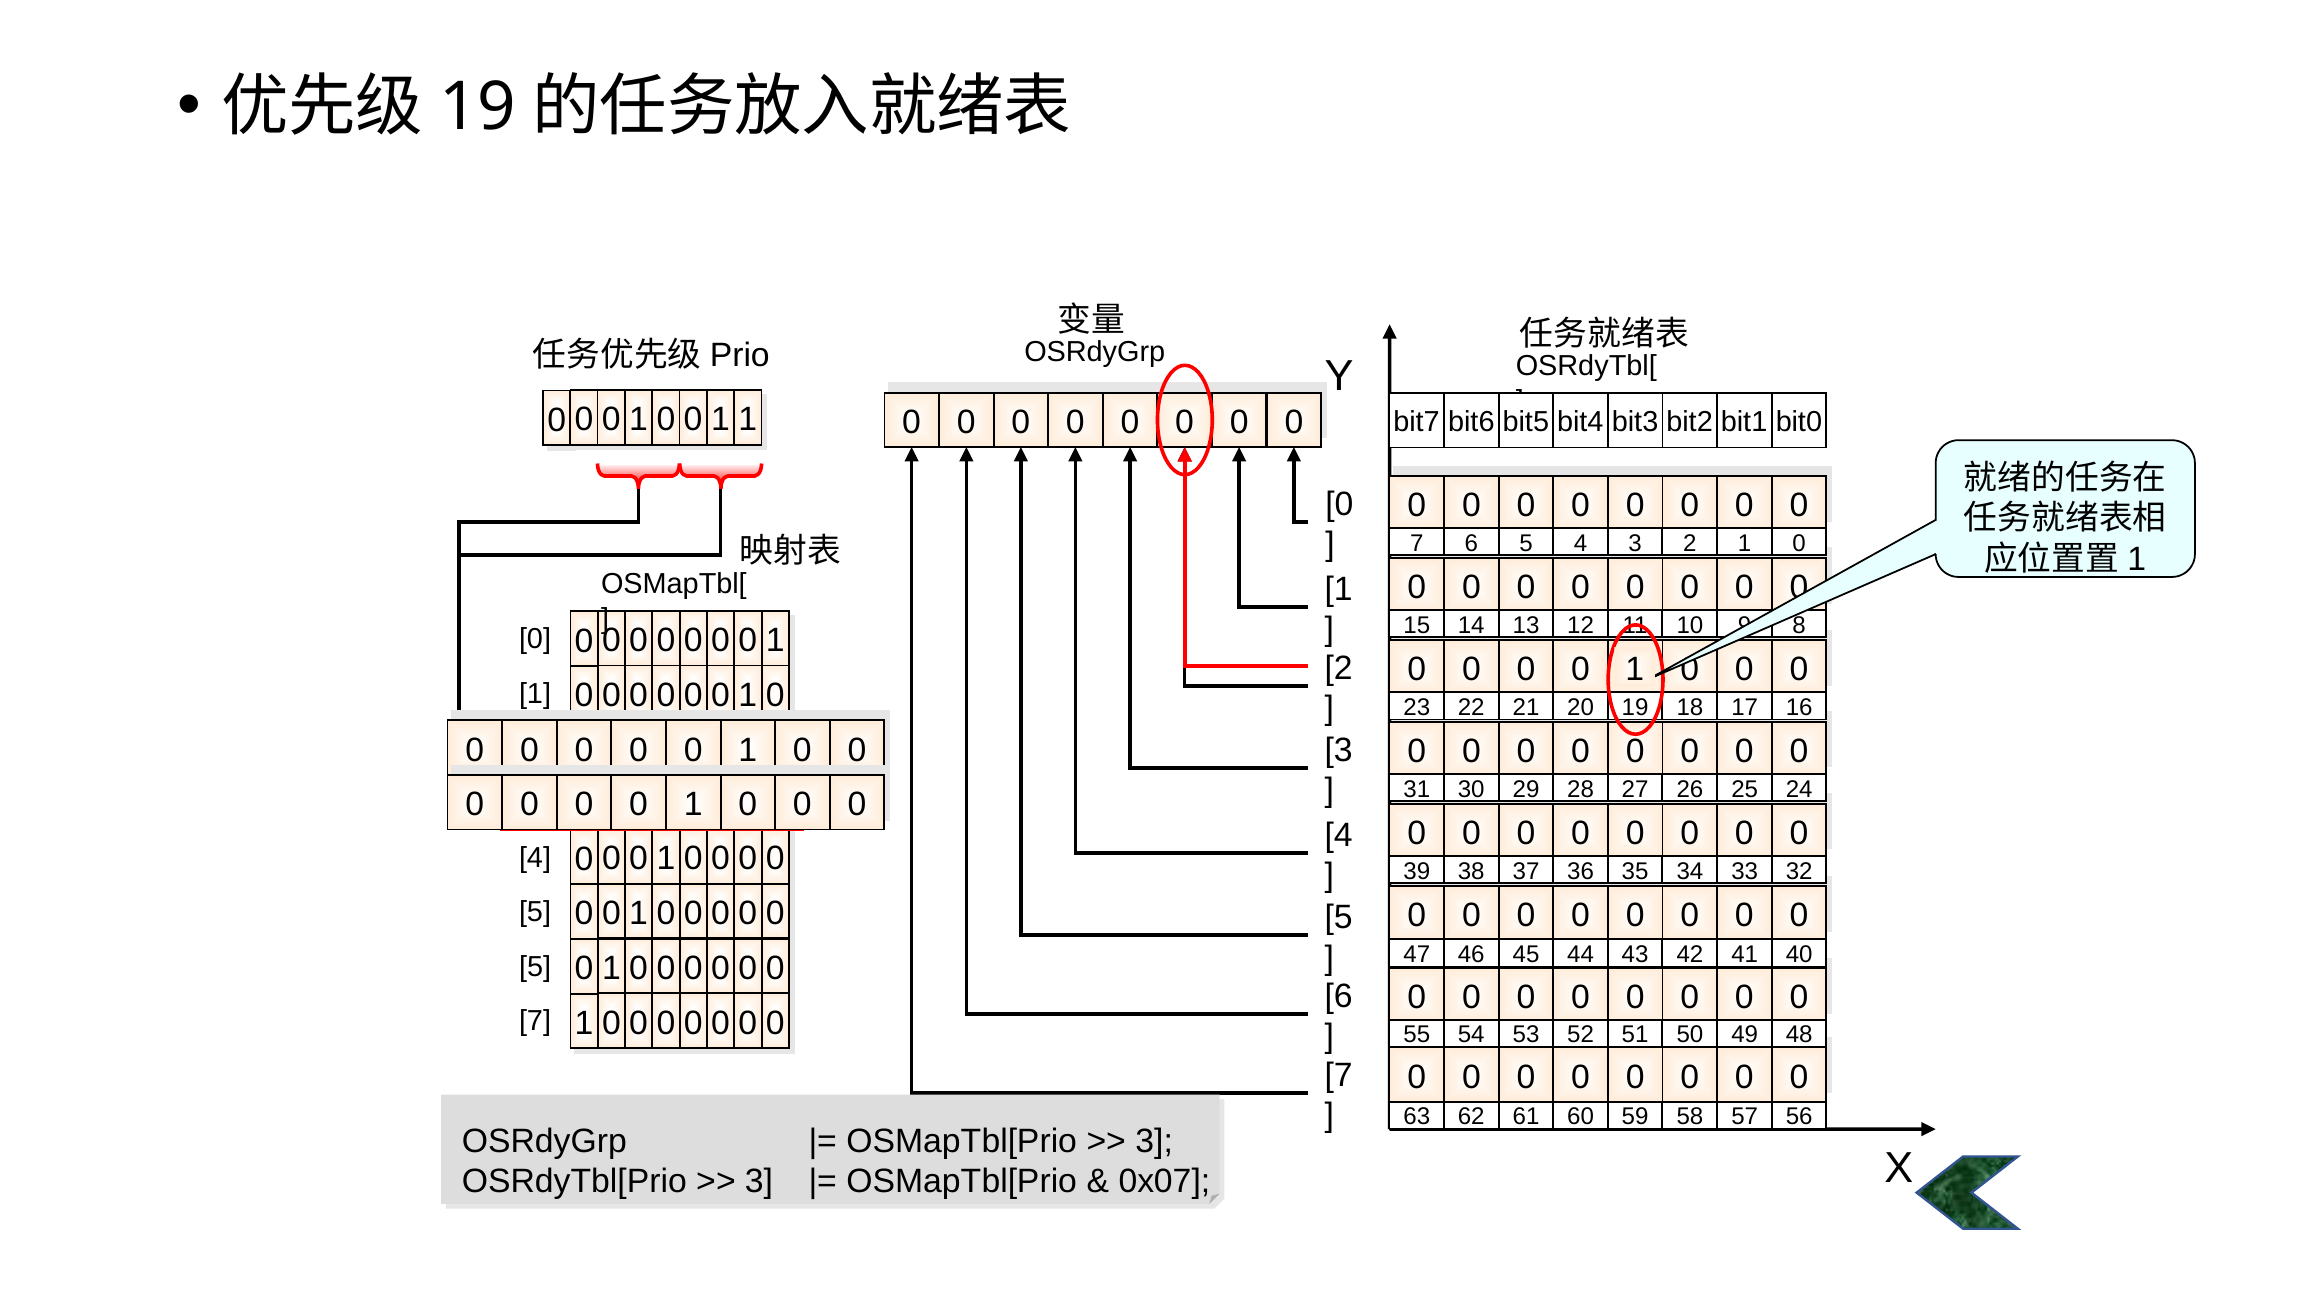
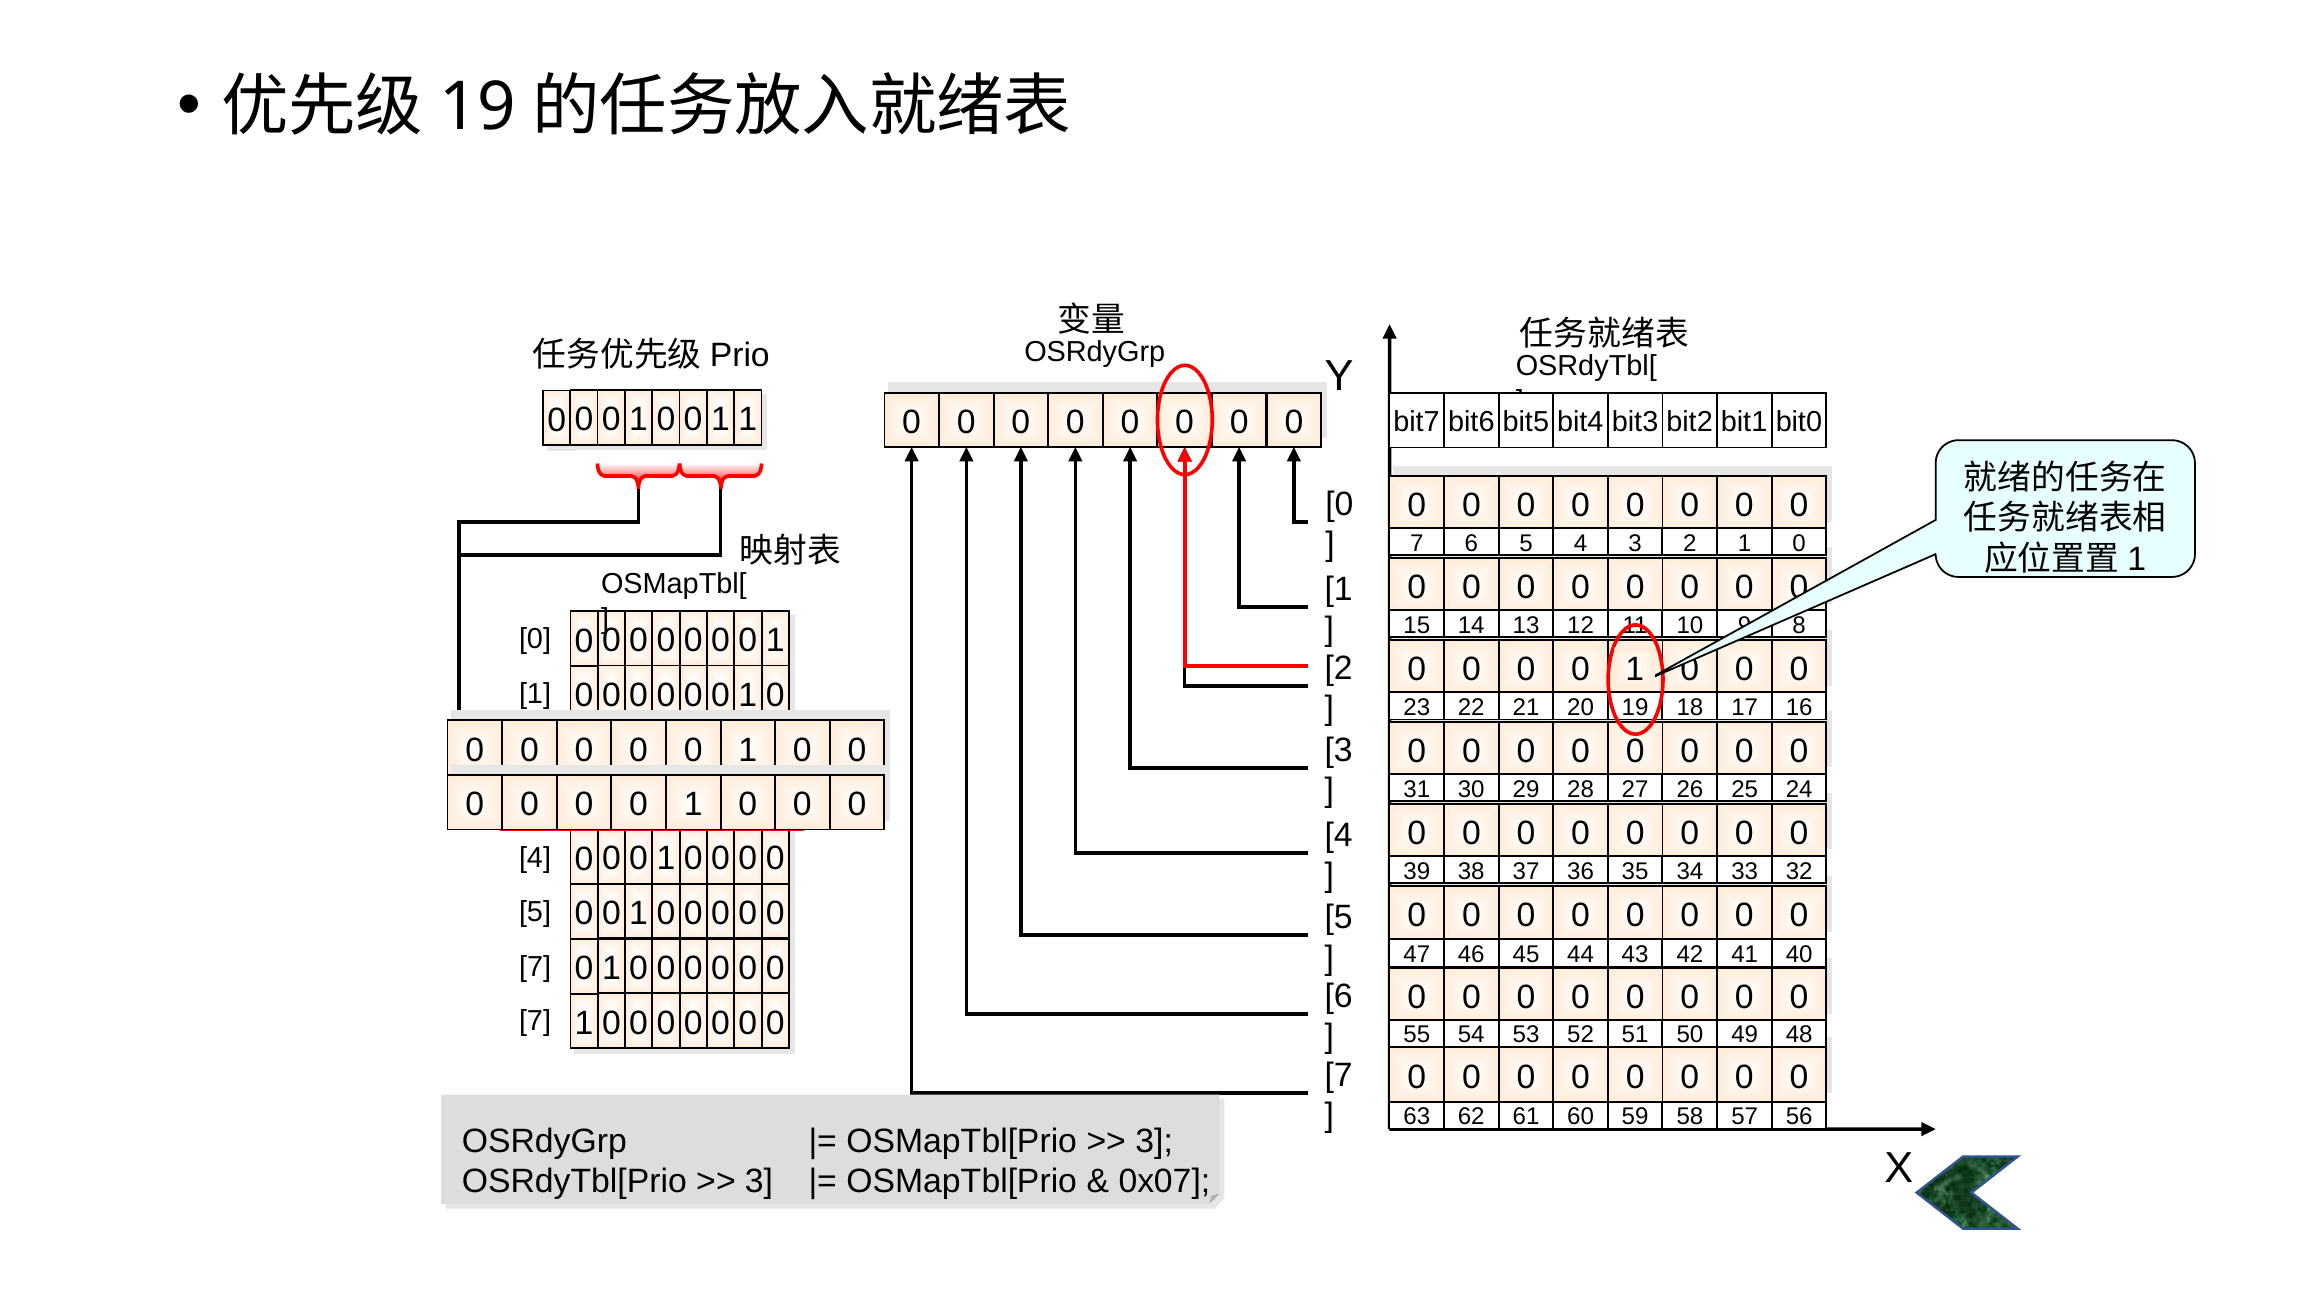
5 at (535, 966): 5 -> 7
